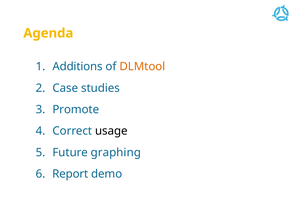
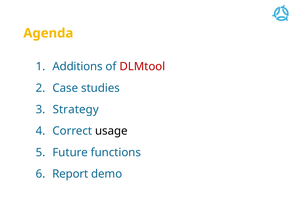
DLMtool colour: orange -> red
Promote: Promote -> Strategy
graphing: graphing -> functions
